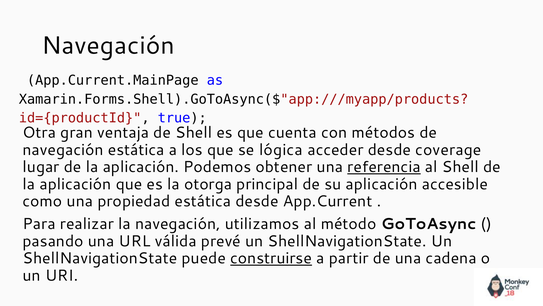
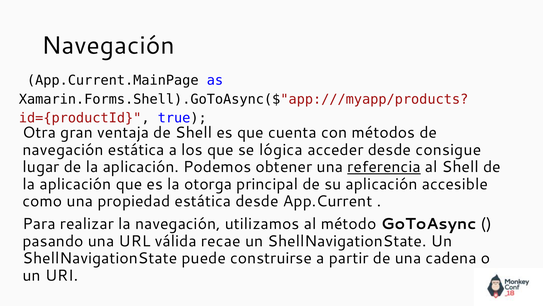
coverage: coverage -> consigue
prevé: prevé -> recae
construirse underline: present -> none
